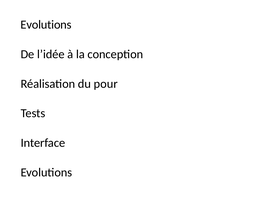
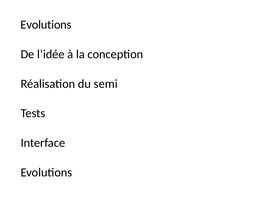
pour: pour -> semi
